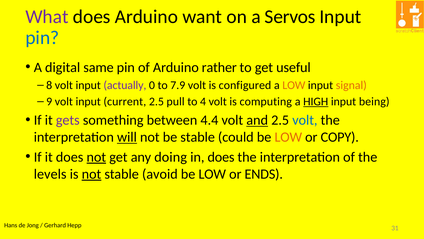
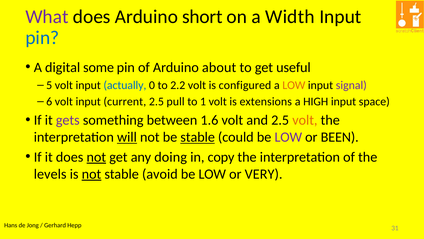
want: want -> short
Servos: Servos -> Width
same: same -> some
rather: rather -> about
8: 8 -> 5
actually colour: purple -> blue
7.9: 7.9 -> 2.2
signal colour: orange -> purple
9: 9 -> 6
4: 4 -> 1
computing: computing -> extensions
HIGH underline: present -> none
being: being -> space
4.4: 4.4 -> 1.6
and underline: present -> none
volt at (305, 120) colour: blue -> orange
stable at (198, 137) underline: none -> present
LOW at (288, 137) colour: orange -> purple
COPY: COPY -> BEEN
in does: does -> copy
ENDS: ENDS -> VERY
